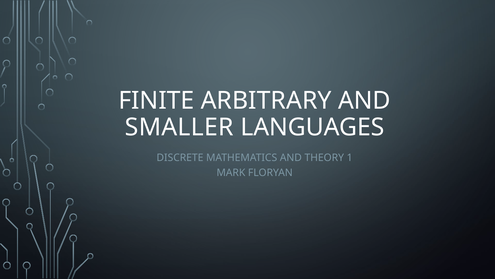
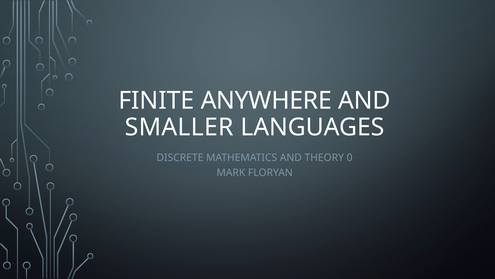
ARBITRARY: ARBITRARY -> ANYWHERE
1: 1 -> 0
